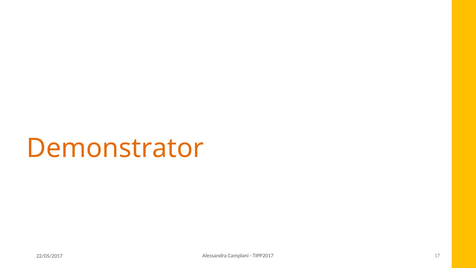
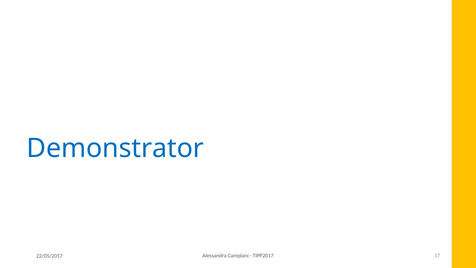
Demonstrator colour: orange -> blue
